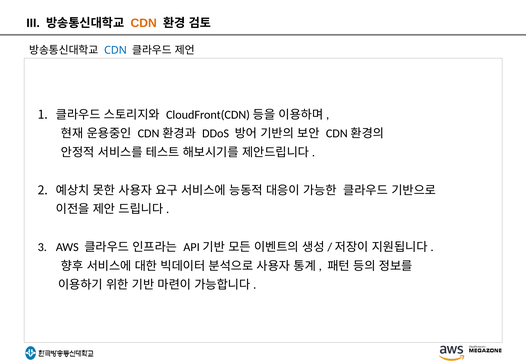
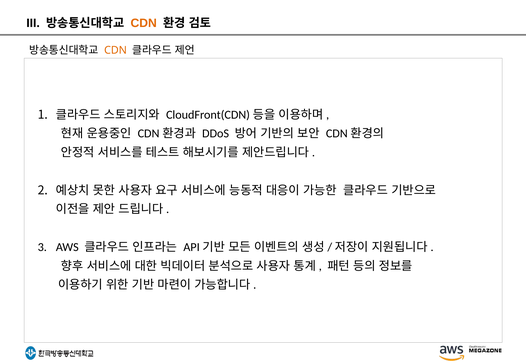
CDN at (116, 50) colour: blue -> orange
